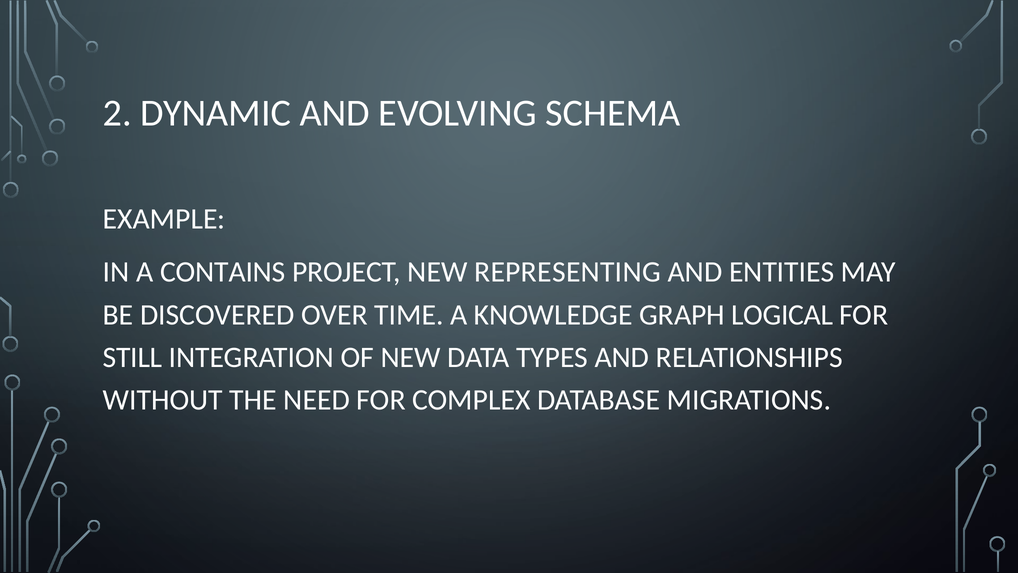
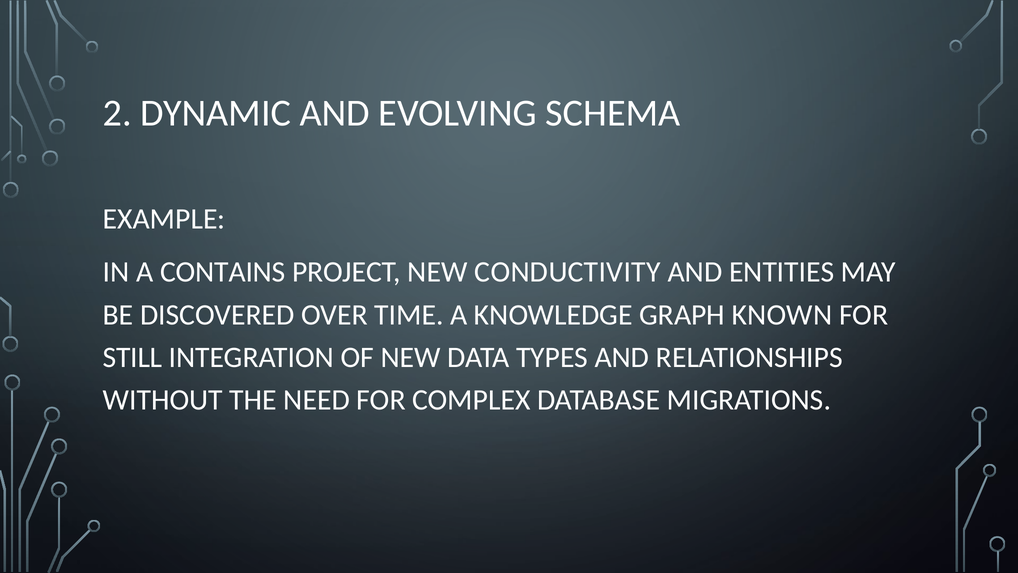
REPRESENTING: REPRESENTING -> CONDUCTIVITY
LOGICAL: LOGICAL -> KNOWN
